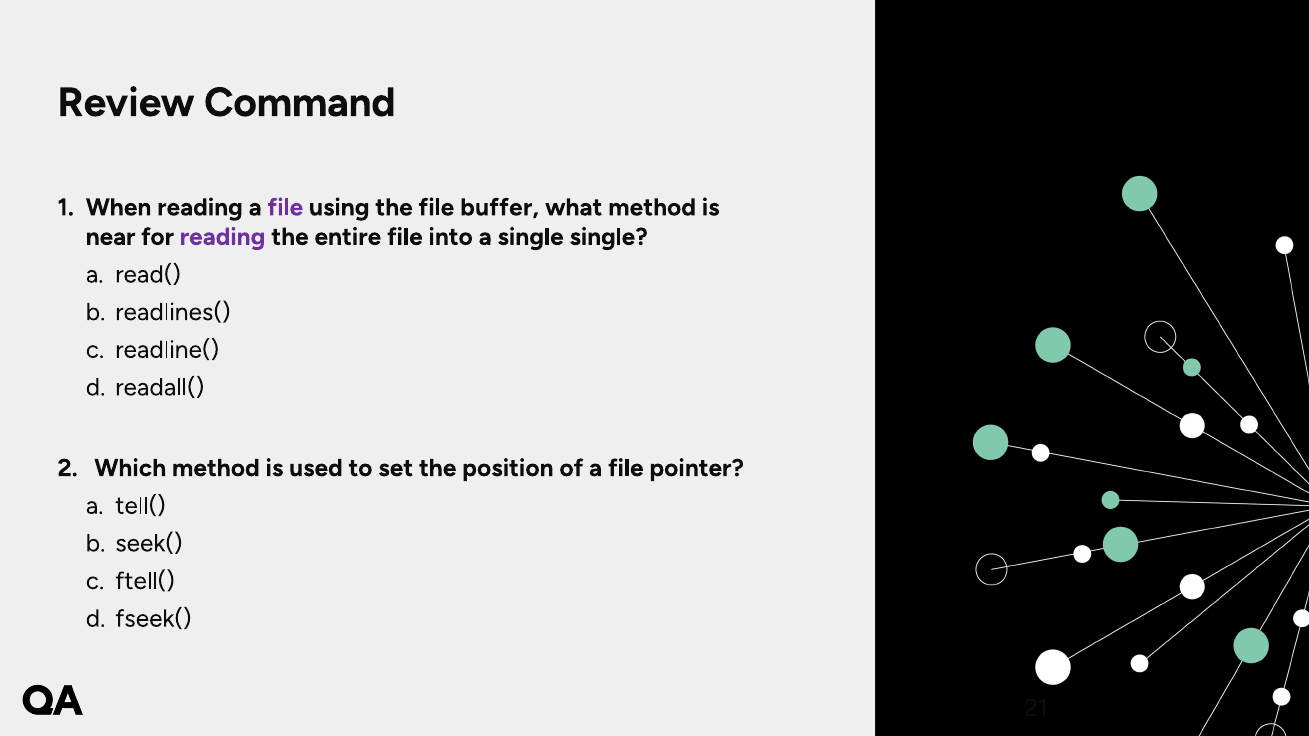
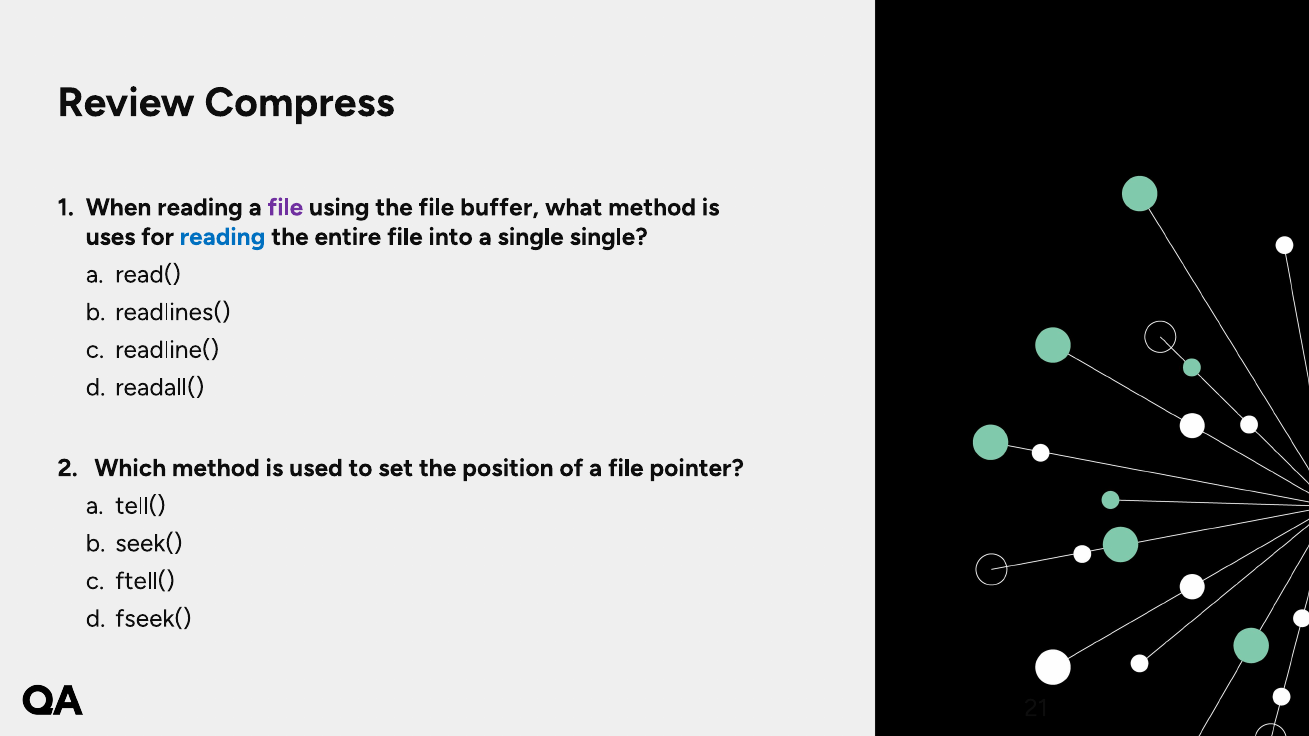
Command: Command -> Compress
near: near -> uses
reading at (223, 237) colour: purple -> blue
